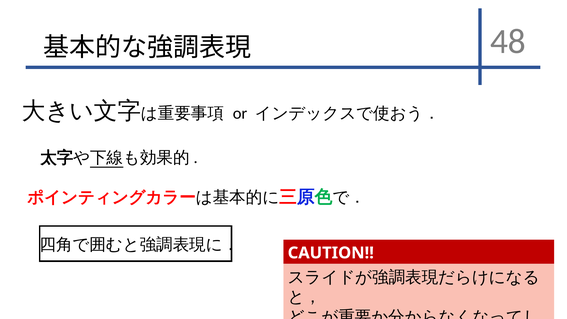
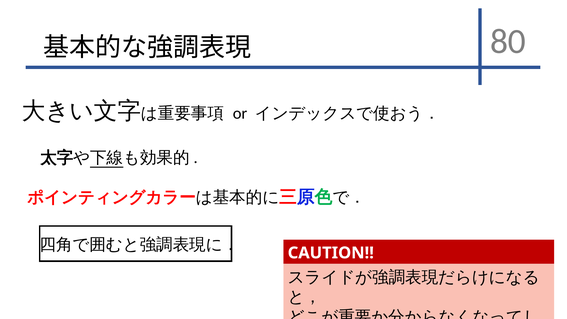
48: 48 -> 80
